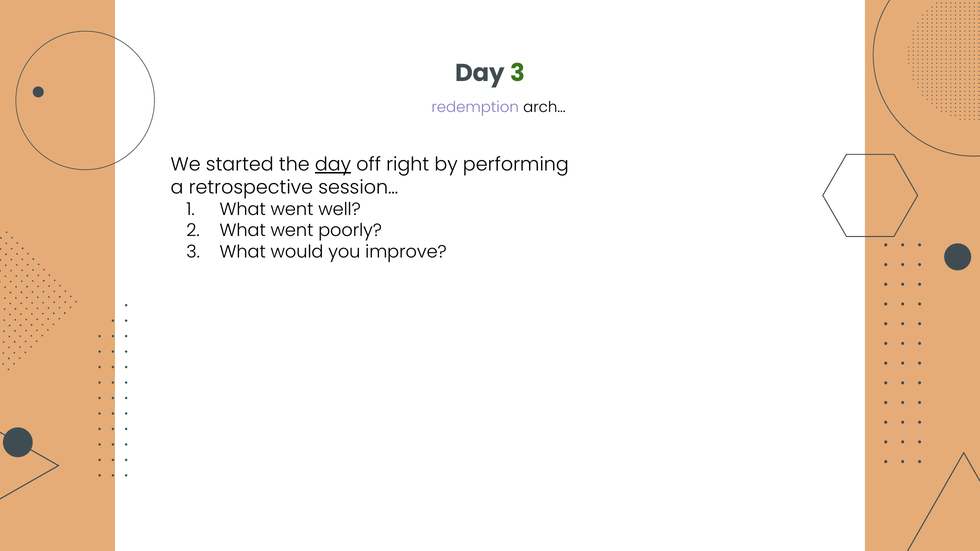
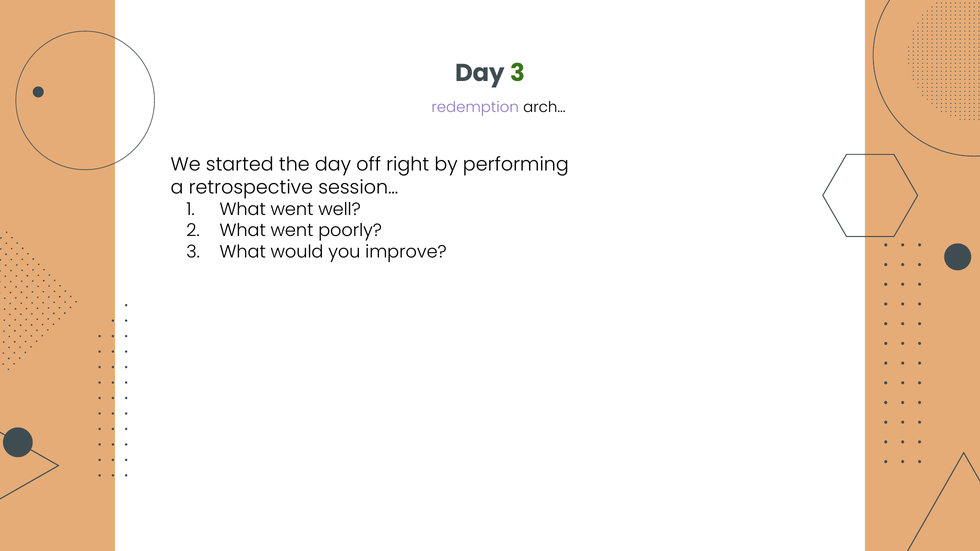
day at (333, 165) underline: present -> none
